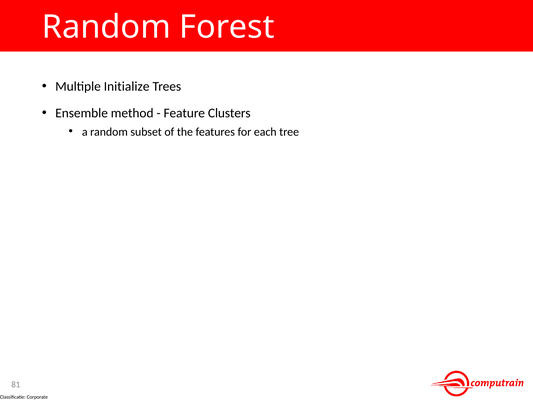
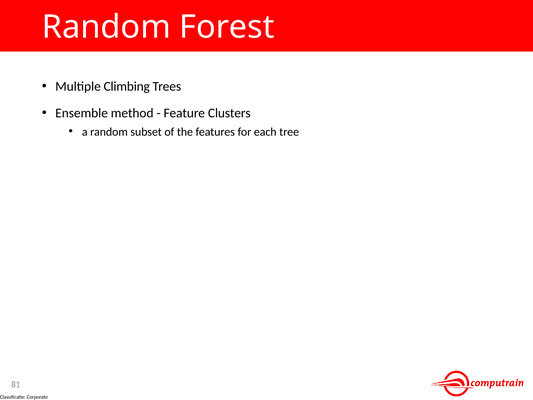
Initialize: Initialize -> Climbing
